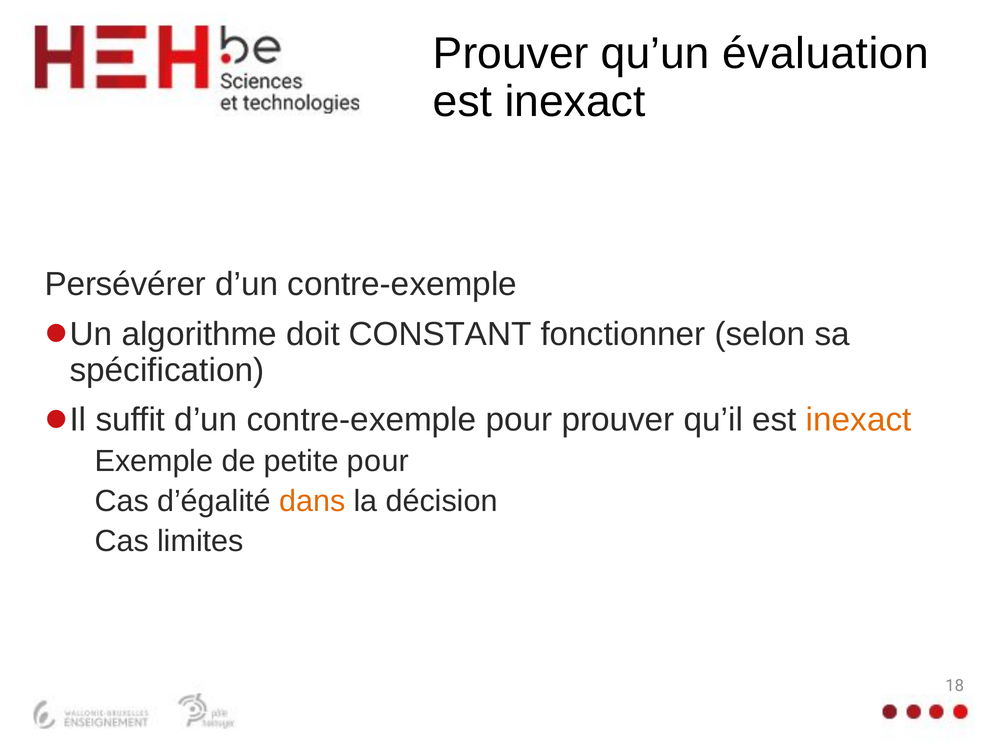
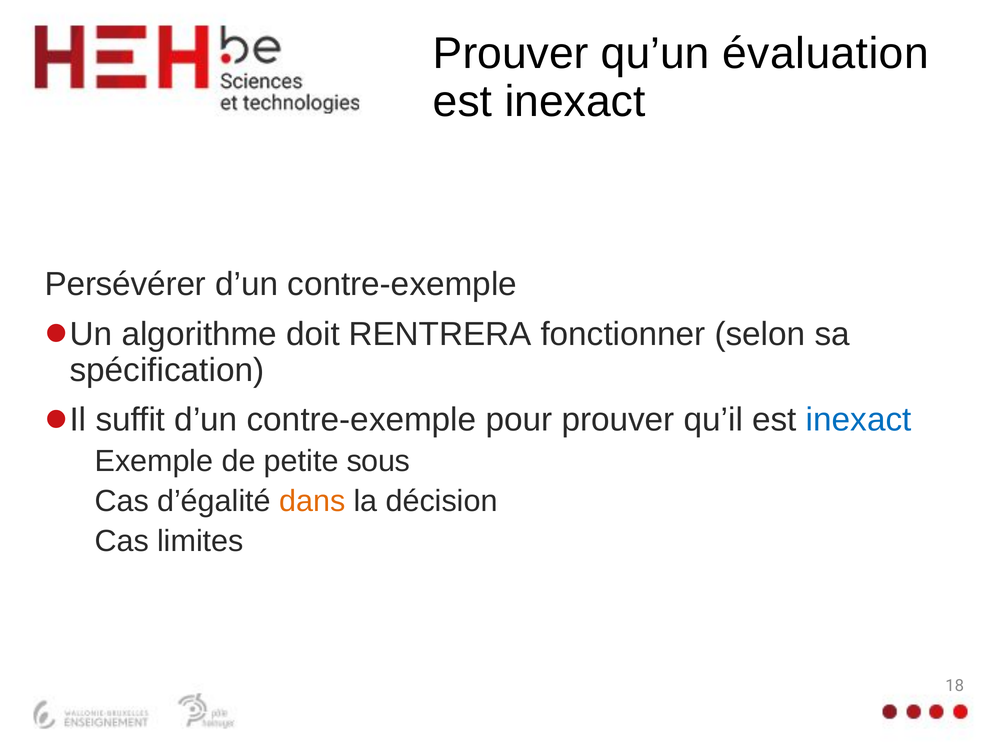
CONSTANT: CONSTANT -> RENTRERA
inexact at (859, 420) colour: orange -> blue
petite pour: pour -> sous
